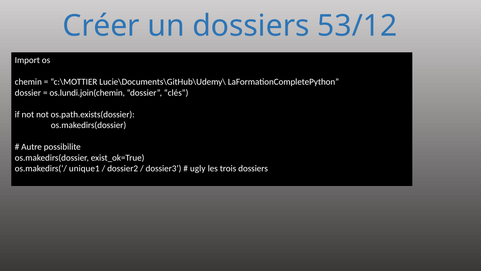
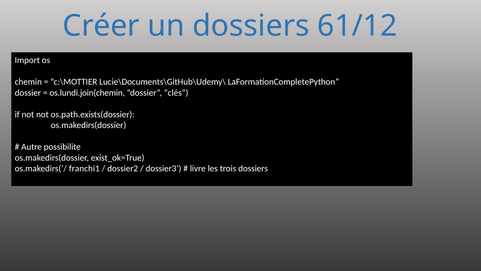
53/12: 53/12 -> 61/12
unique1: unique1 -> franchi1
ugly: ugly -> livre
